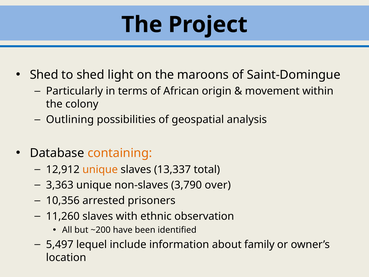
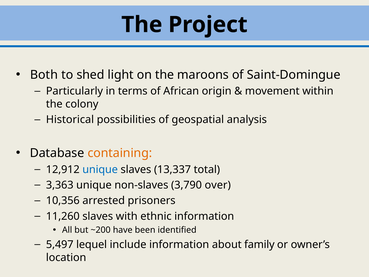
Shed at (44, 75): Shed -> Both
Outlining: Outlining -> Historical
unique at (100, 169) colour: orange -> blue
ethnic observation: observation -> information
